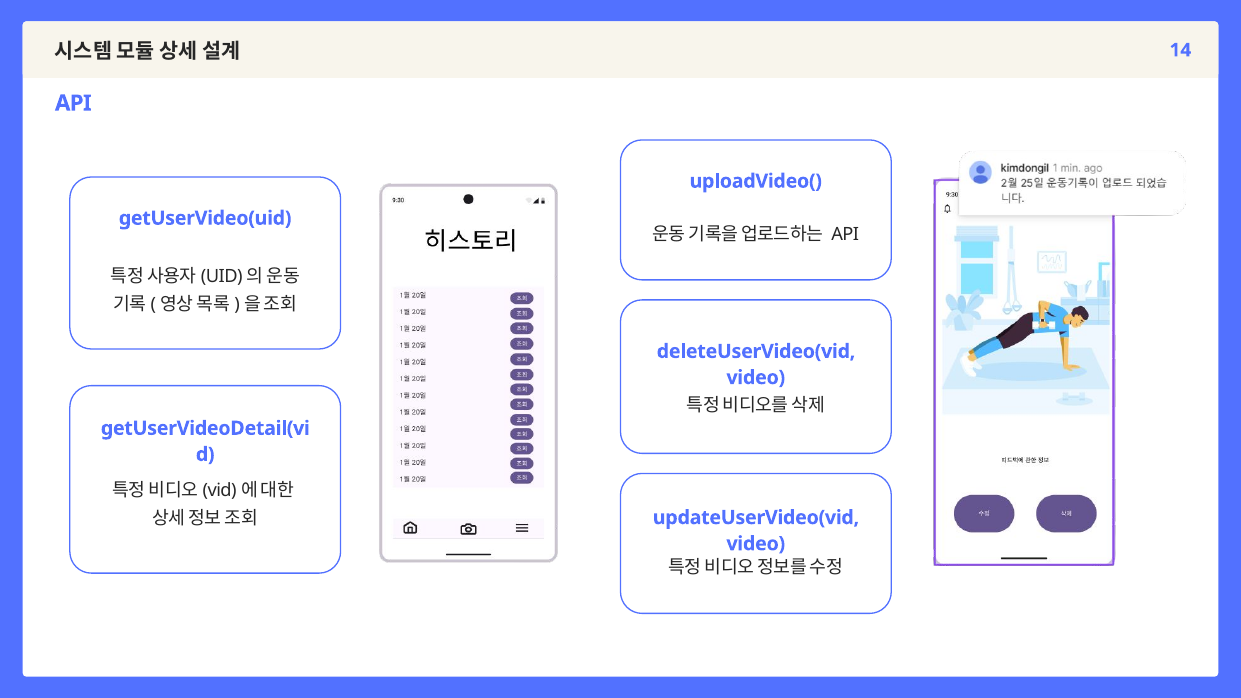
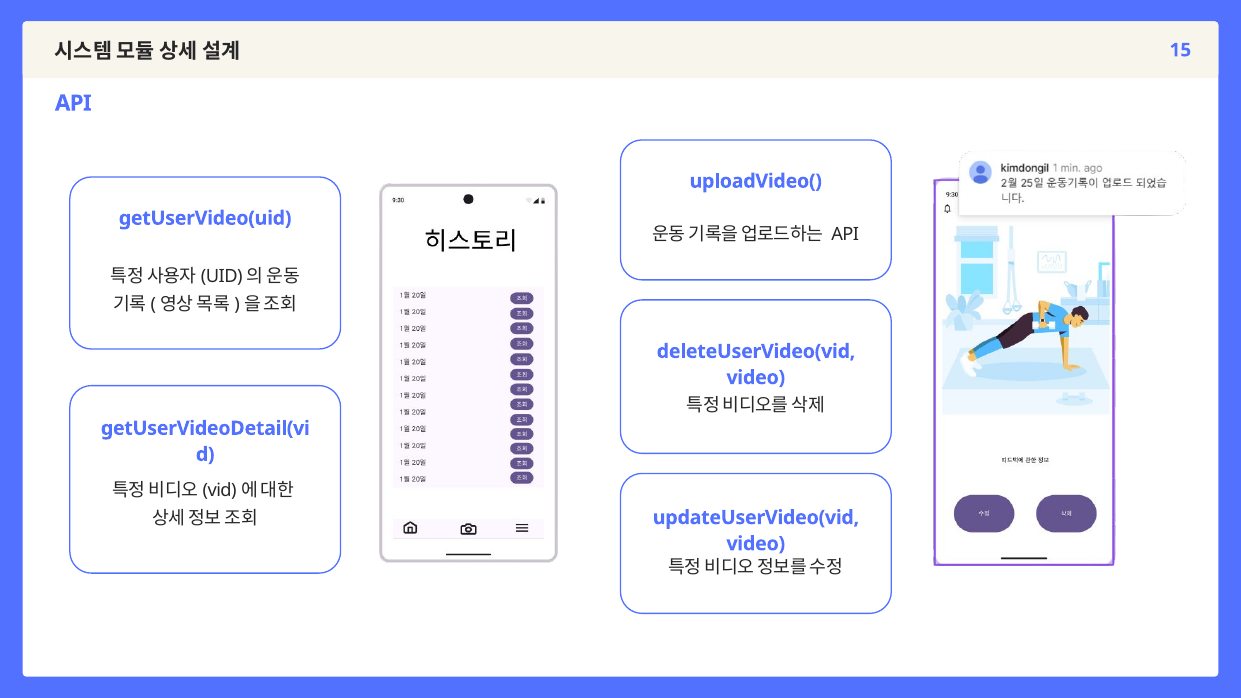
14: 14 -> 15
